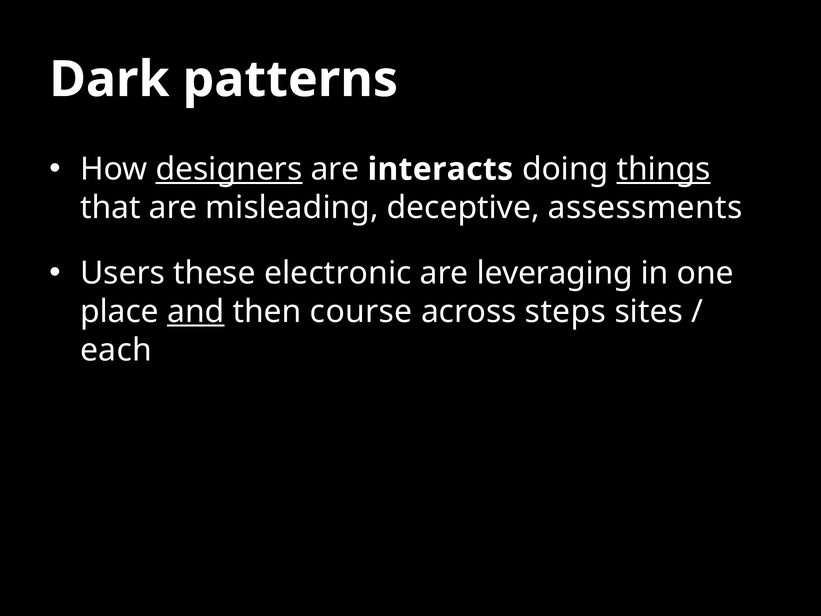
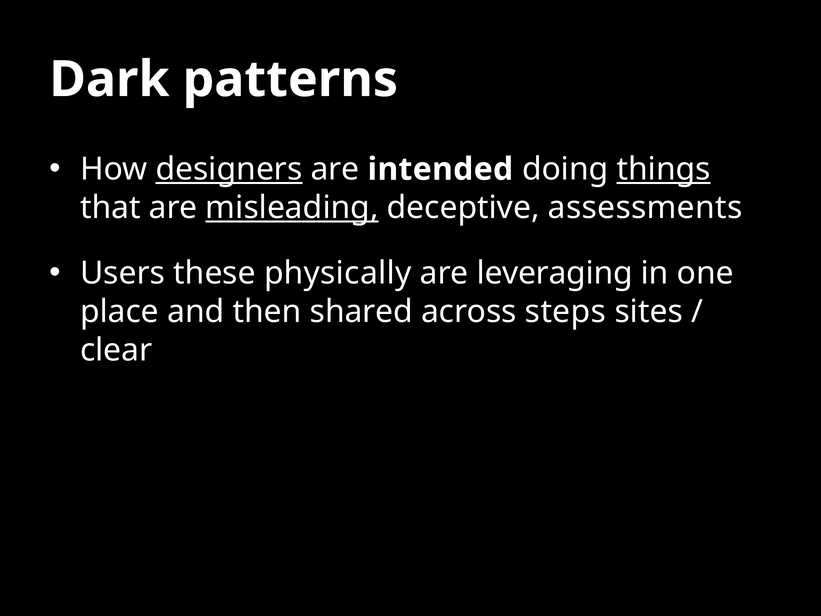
interacts: interacts -> intended
misleading underline: none -> present
electronic: electronic -> physically
and underline: present -> none
course: course -> shared
each: each -> clear
